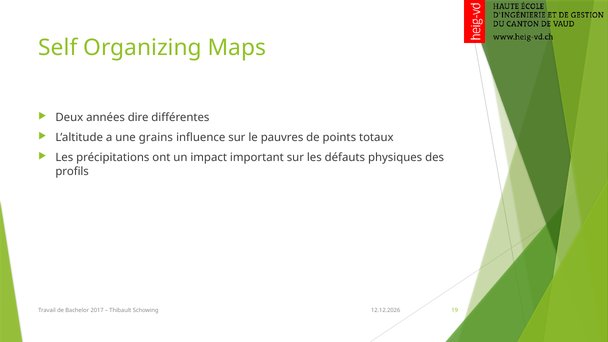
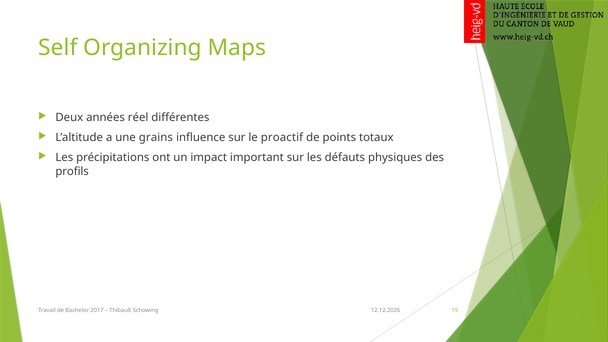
dire: dire -> réel
pauvres: pauvres -> proactif
